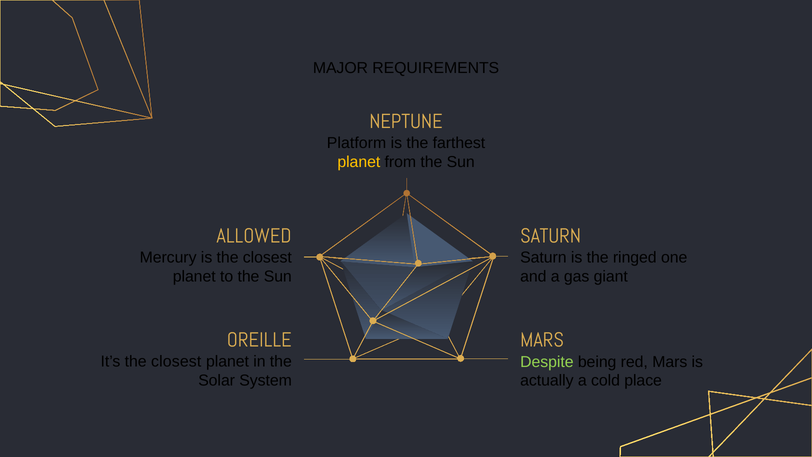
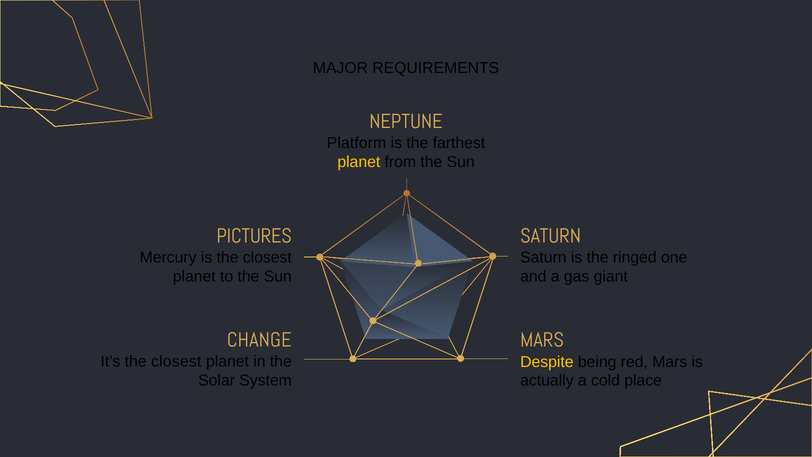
ALLOWED: ALLOWED -> PICTURES
OREILLE: OREILLE -> CHANGE
Despite colour: light green -> yellow
